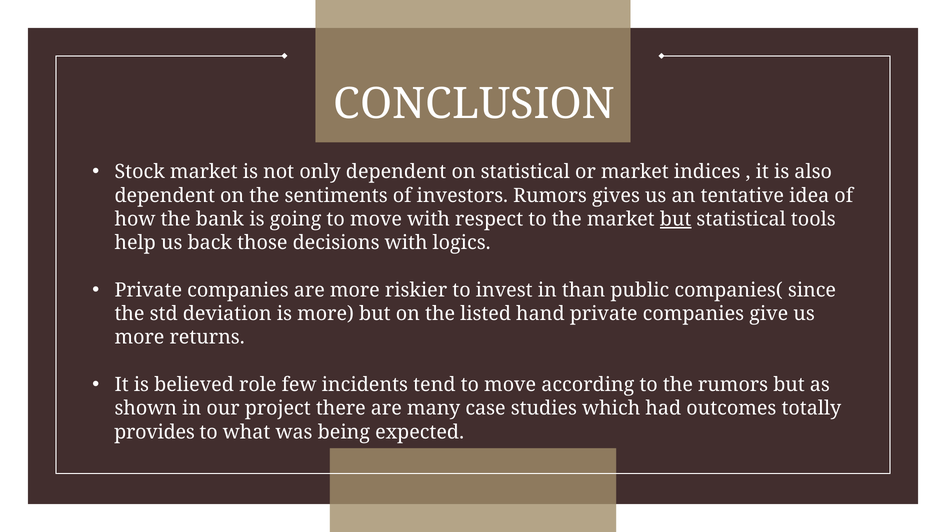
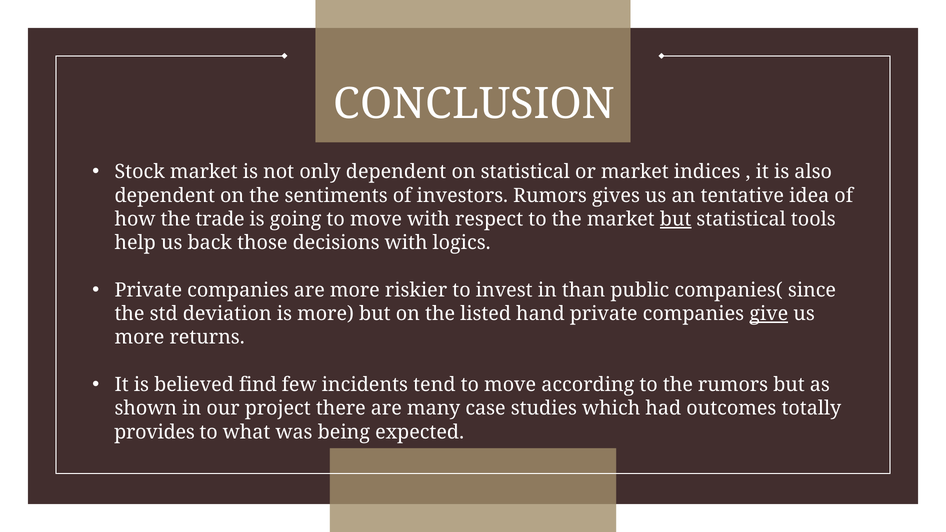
bank: bank -> trade
give underline: none -> present
role: role -> find
